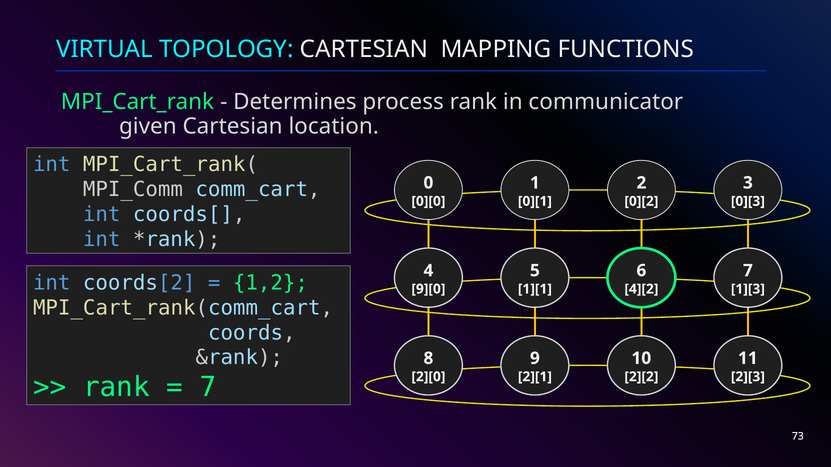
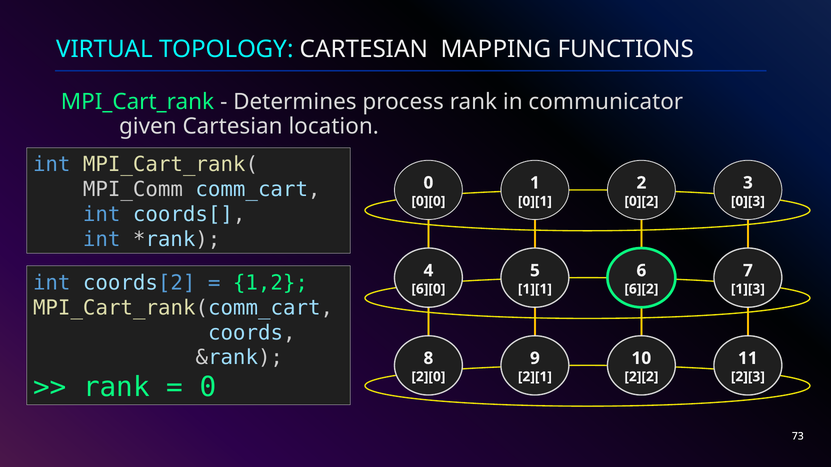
9][0: 9][0 -> 6][0
4][2: 4][2 -> 6][2
7 at (208, 388): 7 -> 0
